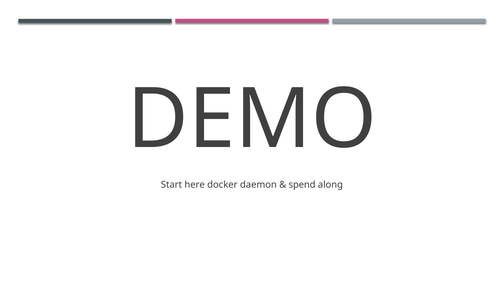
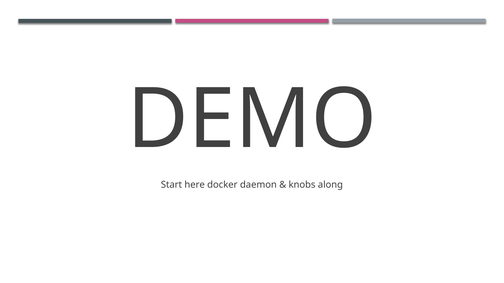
spend: spend -> knobs
